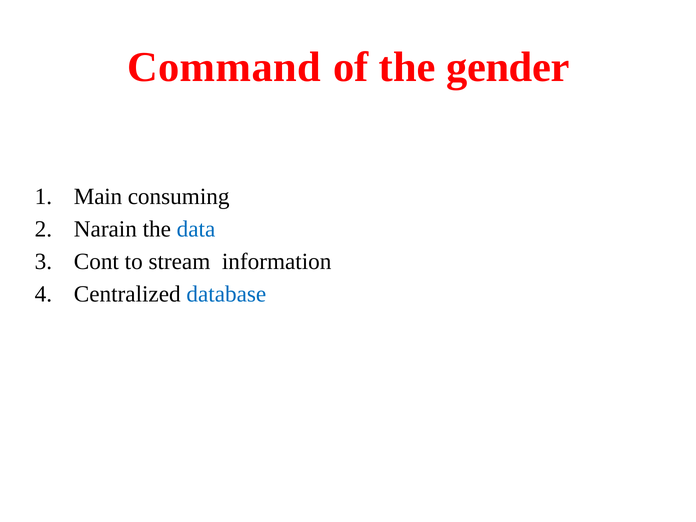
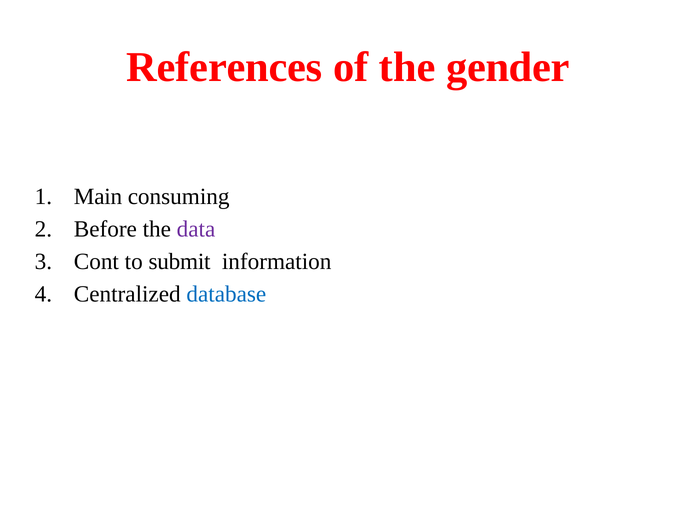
Command: Command -> References
Narain: Narain -> Before
data colour: blue -> purple
stream: stream -> submit
